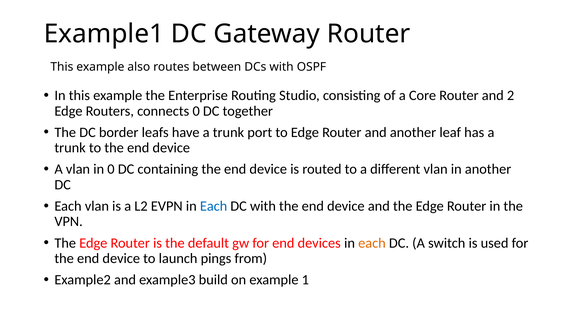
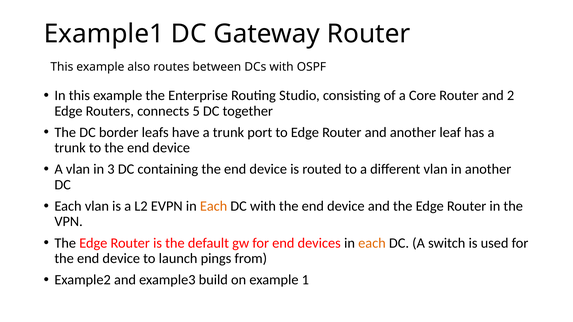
connects 0: 0 -> 5
in 0: 0 -> 3
Each at (214, 206) colour: blue -> orange
